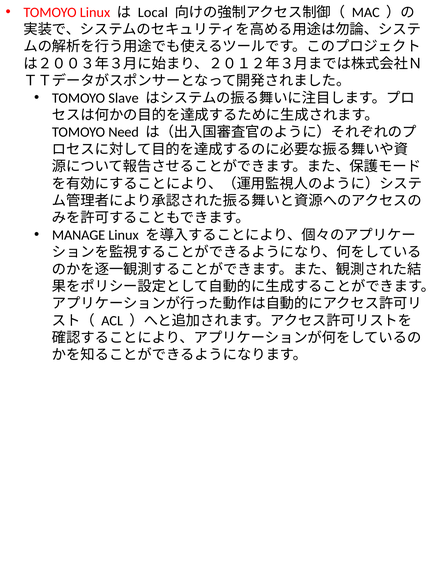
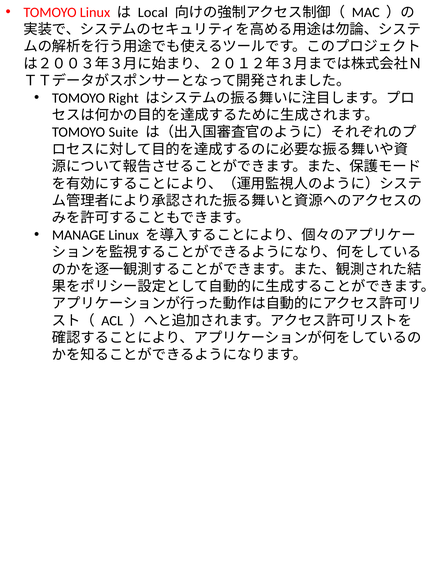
Slave: Slave -> Right
Need: Need -> Suite
